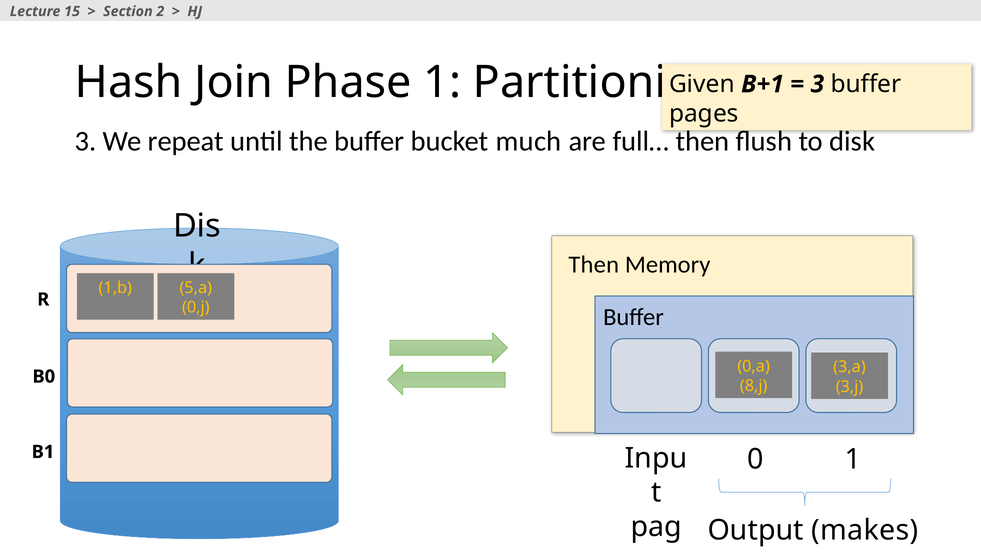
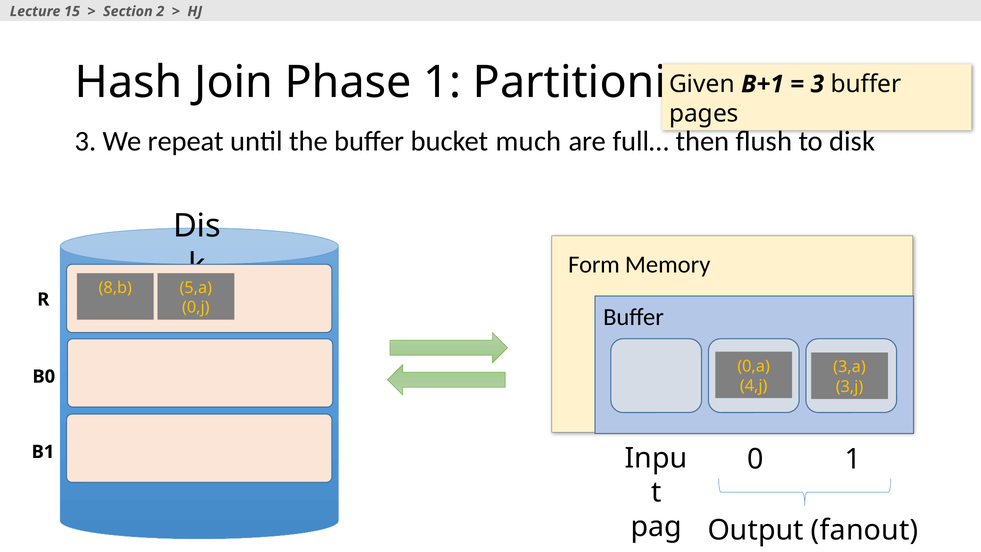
Then at (594, 265): Then -> Form
1,b: 1,b -> 8,b
8,j: 8,j -> 4,j
makes: makes -> fanout
